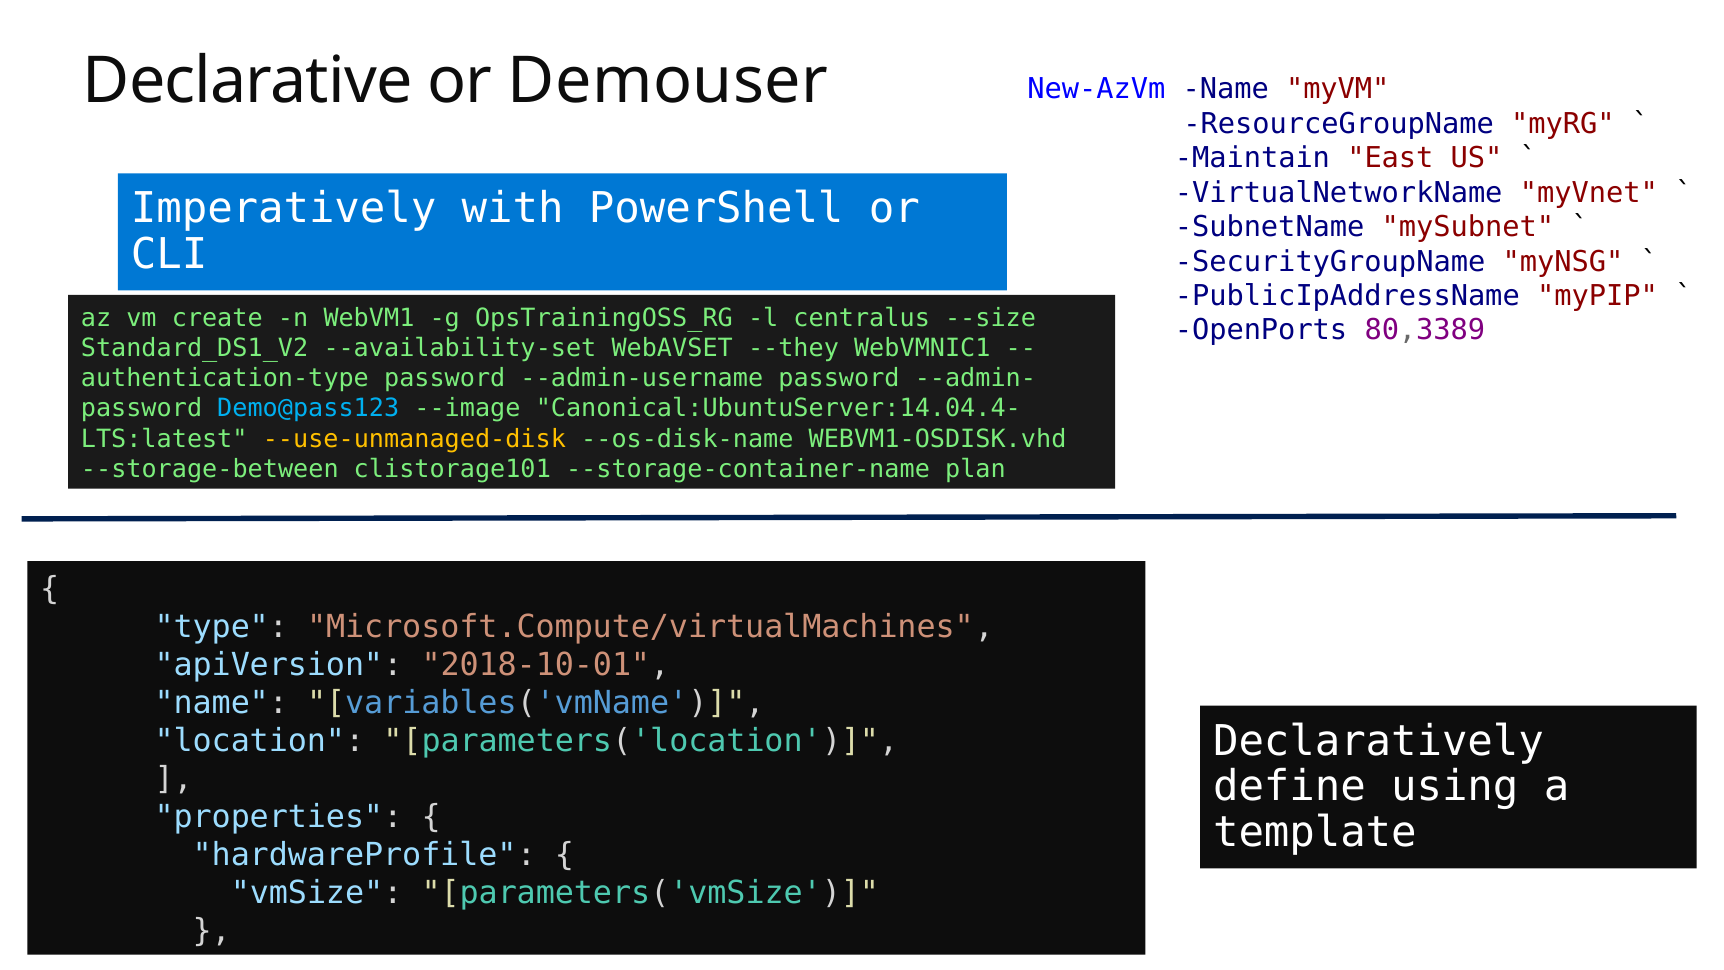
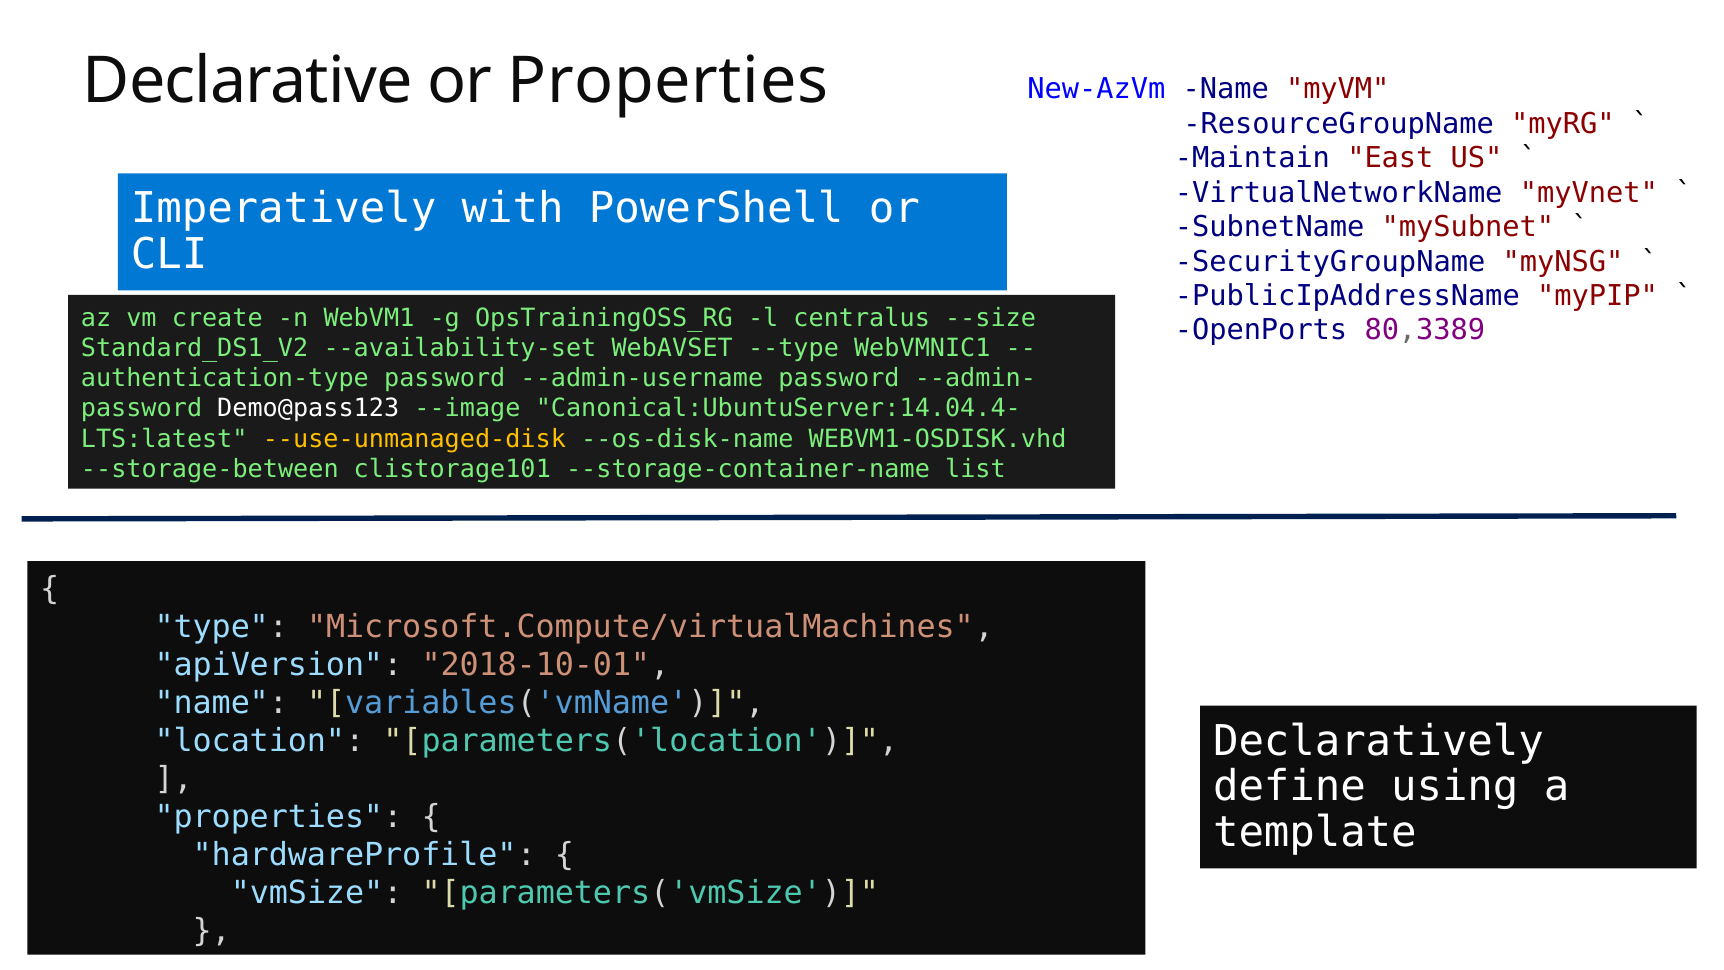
or Demouser: Demouser -> Properties
--they: --they -> --type
Demo@pass123 colour: light blue -> white
plan: plan -> list
